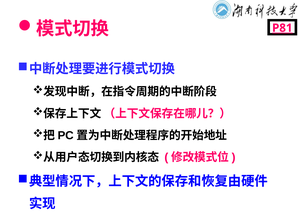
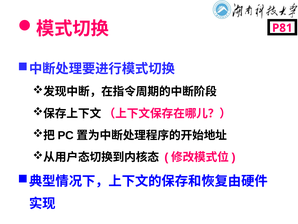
P81 underline: present -> none
